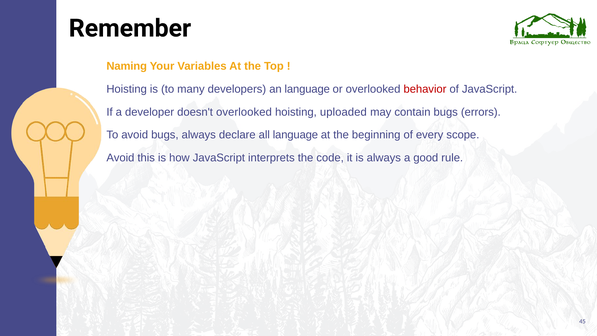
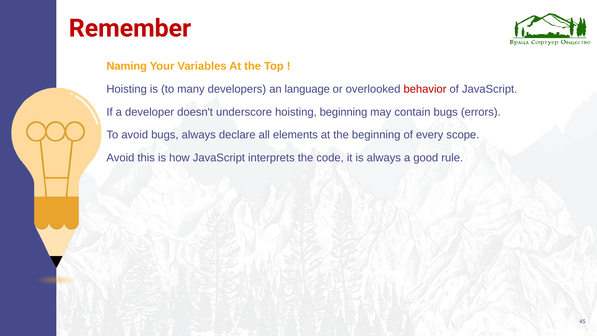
Remember colour: black -> red
doesn't overlooked: overlooked -> underscore
hoisting uploaded: uploaded -> beginning
all language: language -> elements
